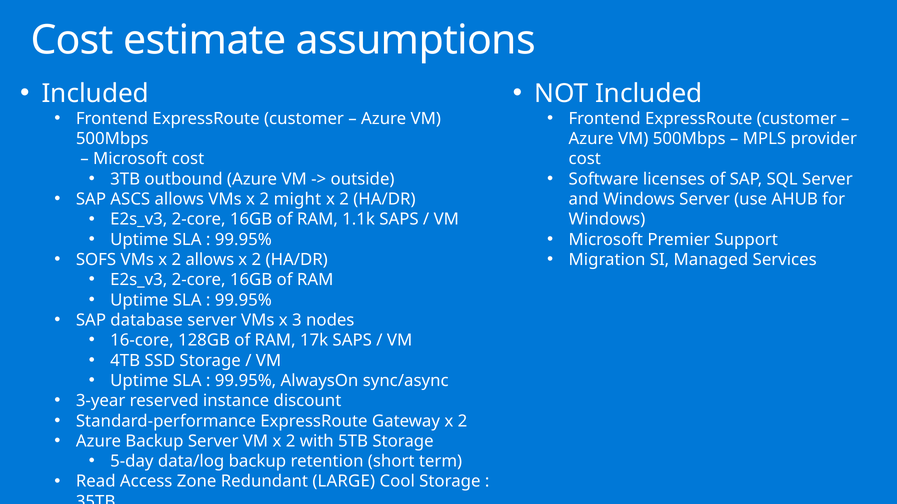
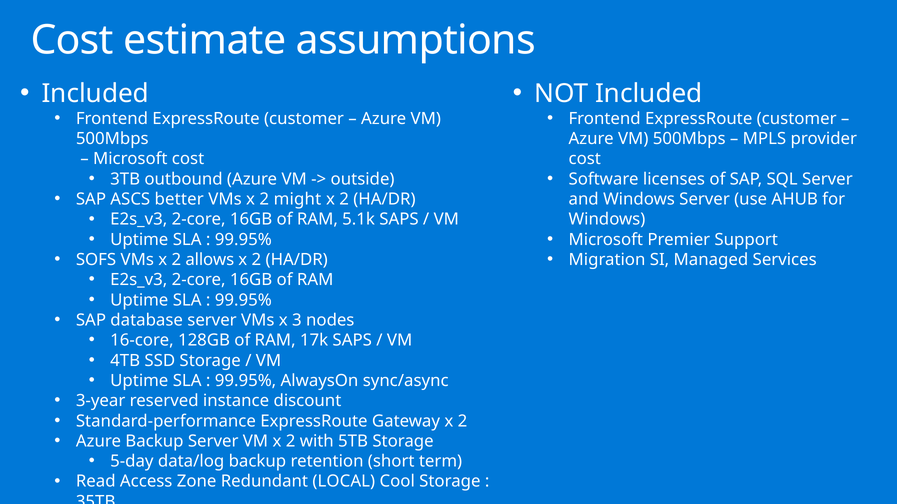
ASCS allows: allows -> better
1.1k: 1.1k -> 5.1k
LARGE: LARGE -> LOCAL
